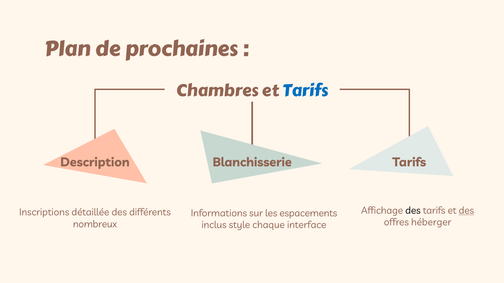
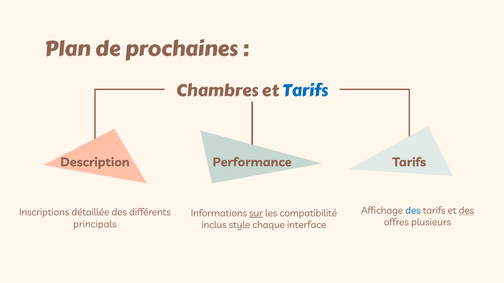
Blanchisserie: Blanchisserie -> Performance
des at (413, 211) colour: black -> blue
sur underline: none -> present
espacements: espacements -> compatibilité
héberger: héberger -> plusieurs
nombreux: nombreux -> principals
